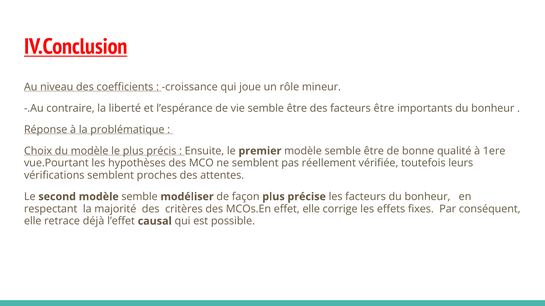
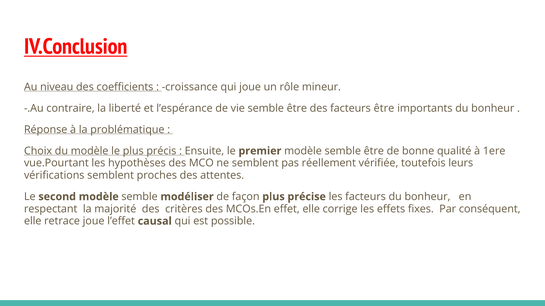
retrace déjà: déjà -> joue
